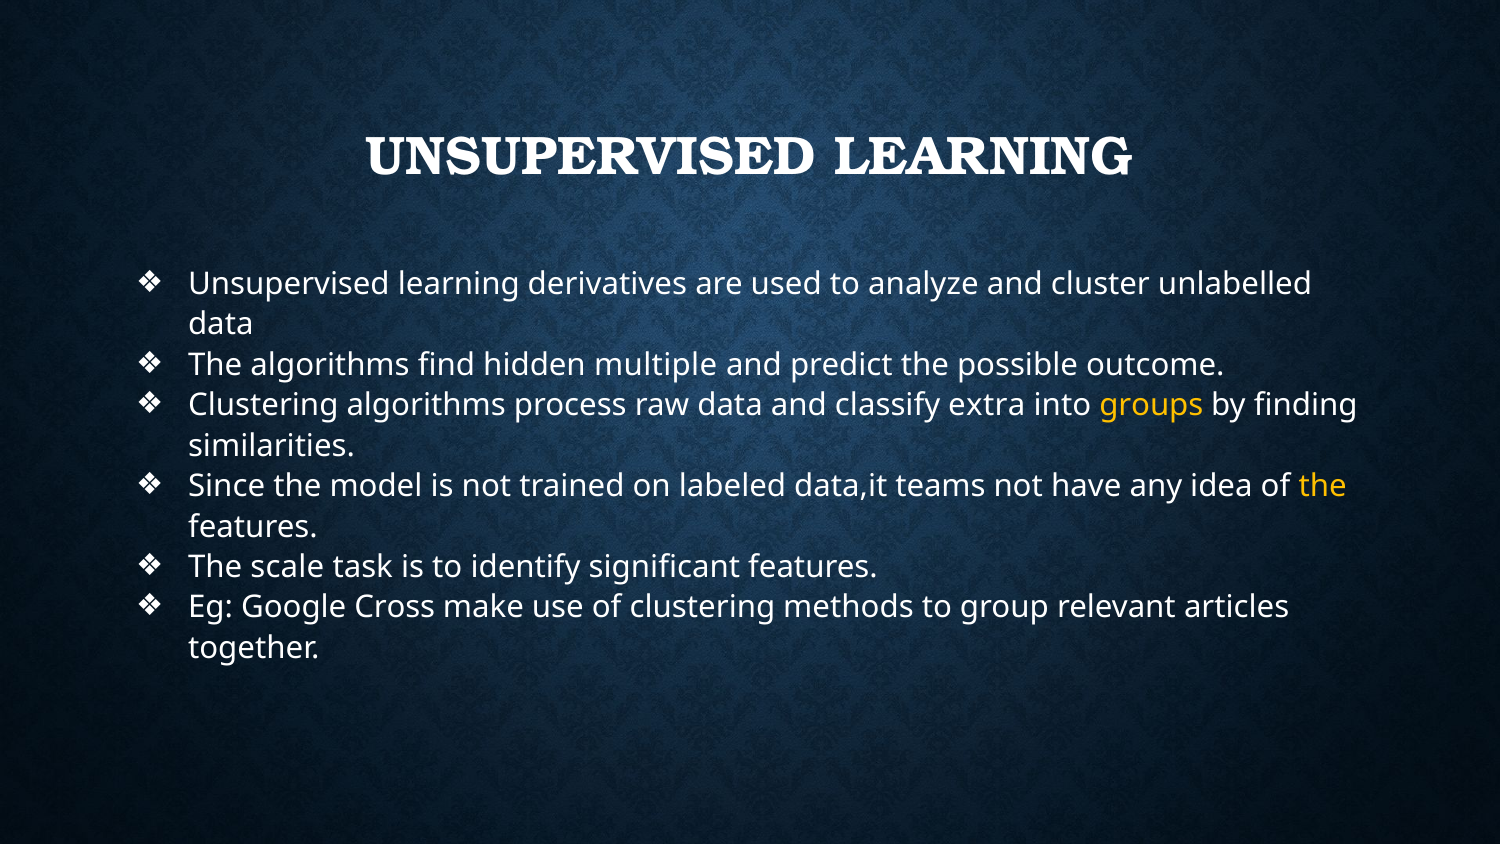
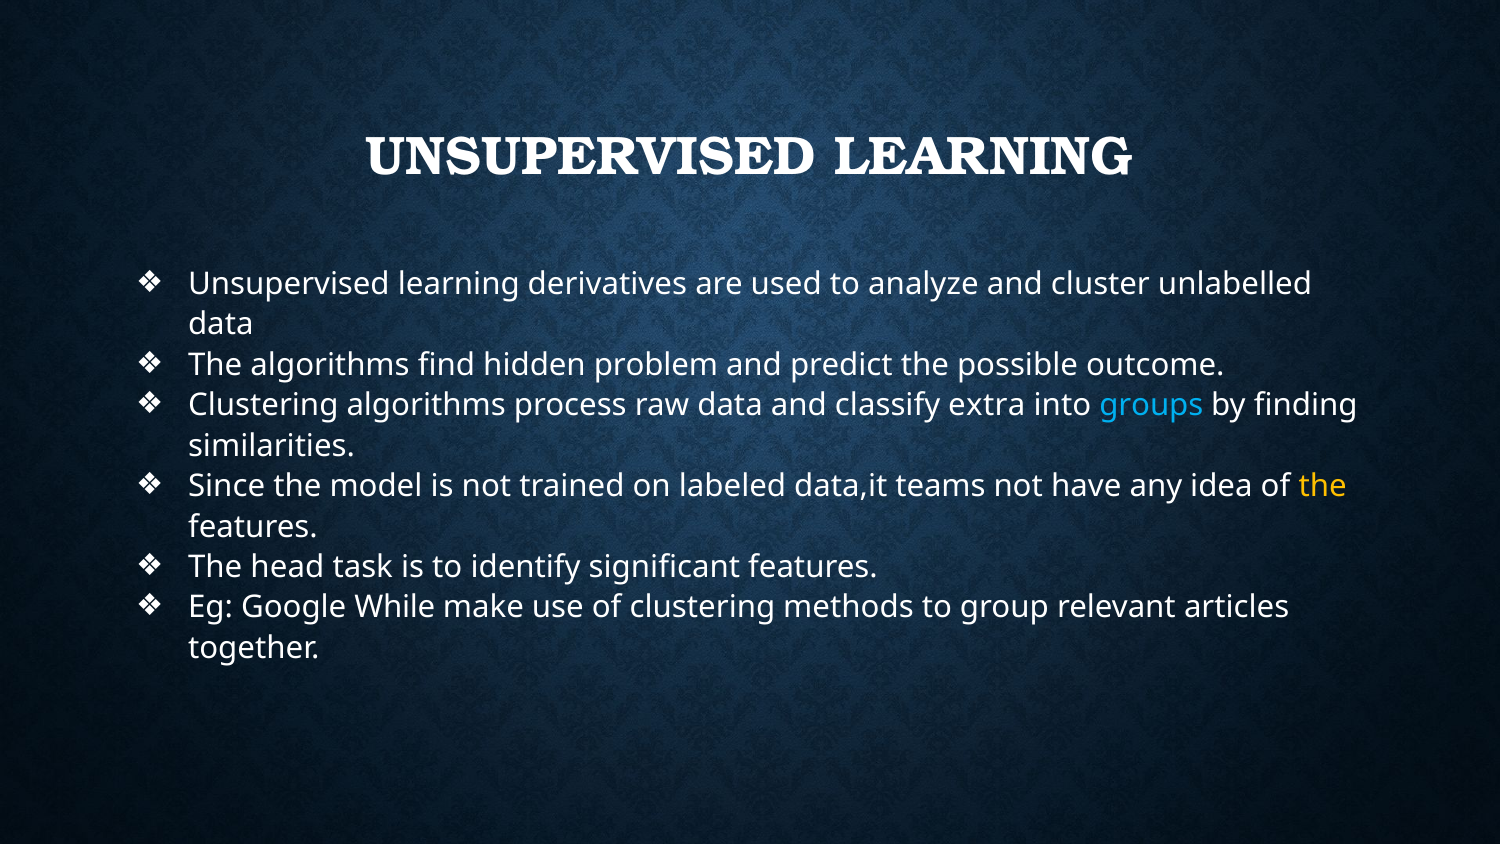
multiple: multiple -> problem
groups colour: yellow -> light blue
scale: scale -> head
Cross: Cross -> While
